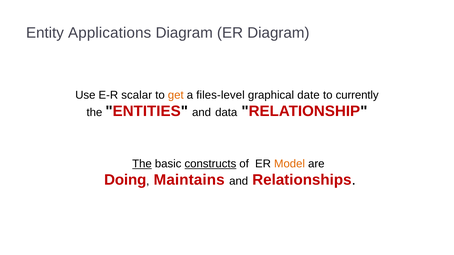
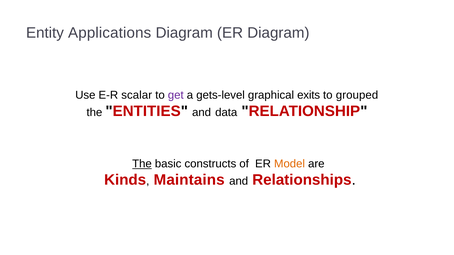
get colour: orange -> purple
files-level: files-level -> gets-level
date: date -> exits
currently: currently -> grouped
constructs underline: present -> none
Doing: Doing -> Kinds
